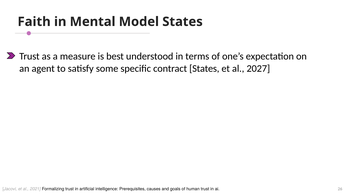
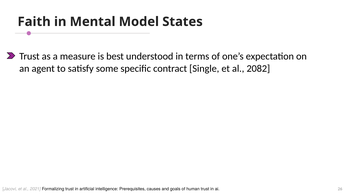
contract States: States -> Single
2027: 2027 -> 2082
